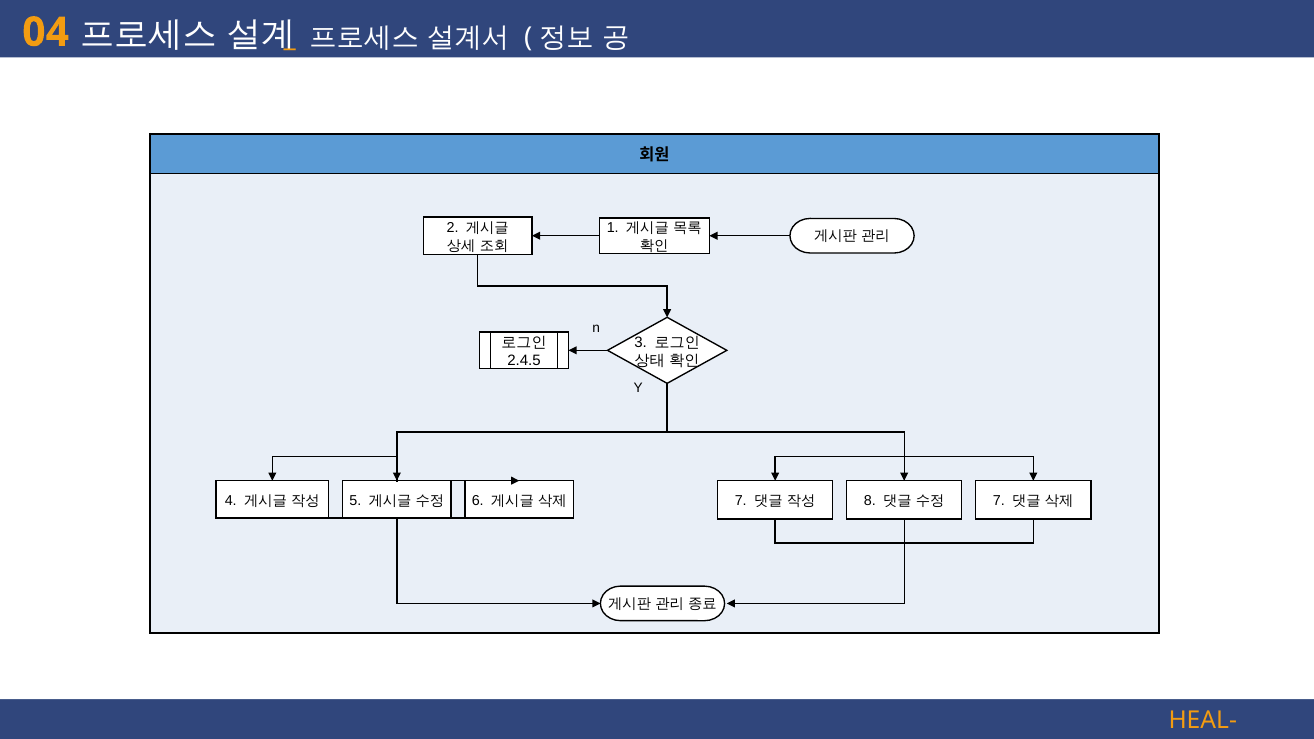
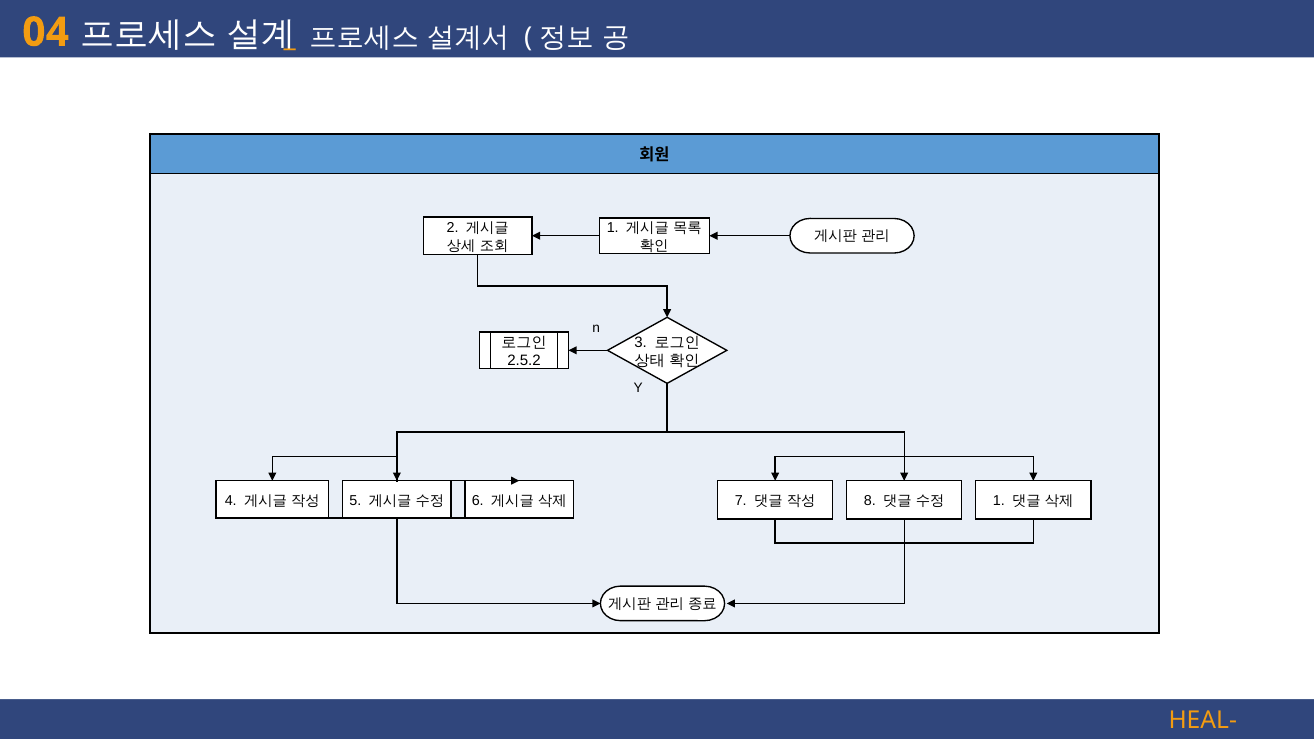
2.4.5: 2.4.5 -> 2.5.2
7 at (999, 501): 7 -> 1
